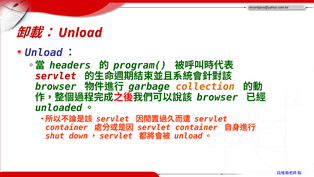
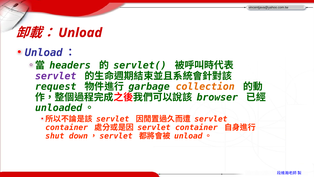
program(: program( -> servlet(
servlet at (56, 76) colour: red -> purple
browser at (56, 87): browser -> request
